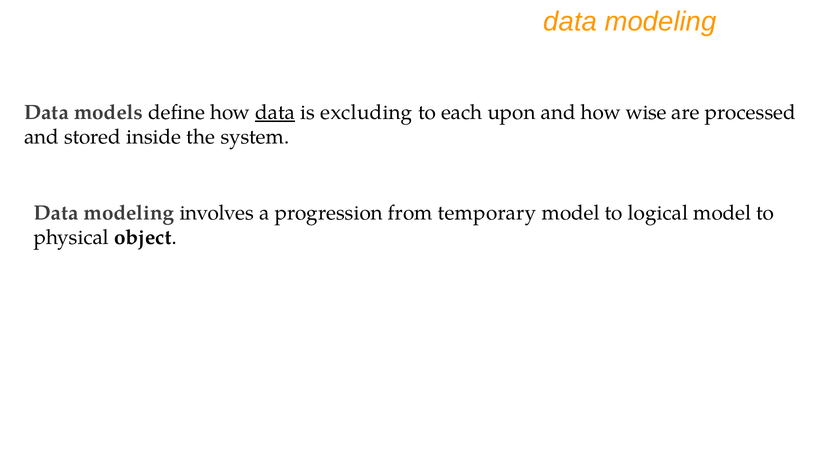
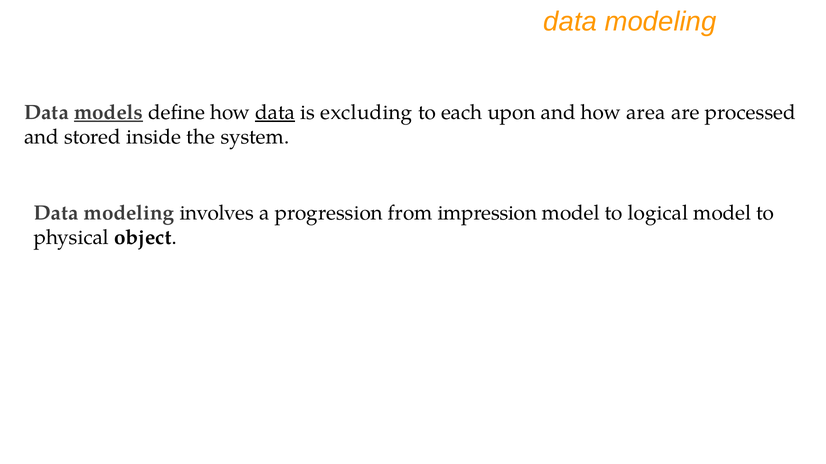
models underline: none -> present
wise: wise -> area
temporary: temporary -> impression
